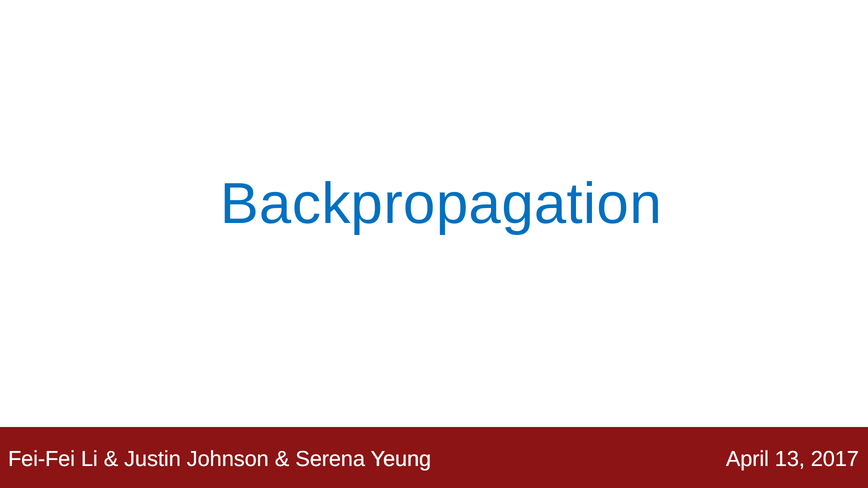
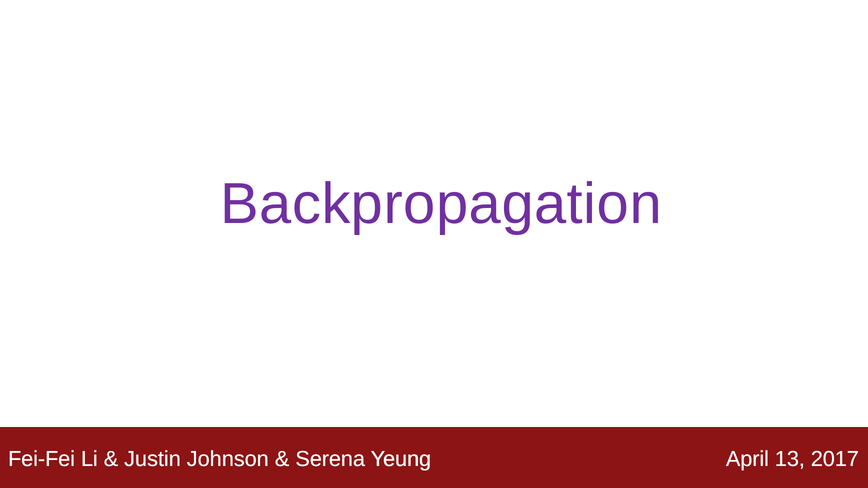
Backpropagation colour: blue -> purple
